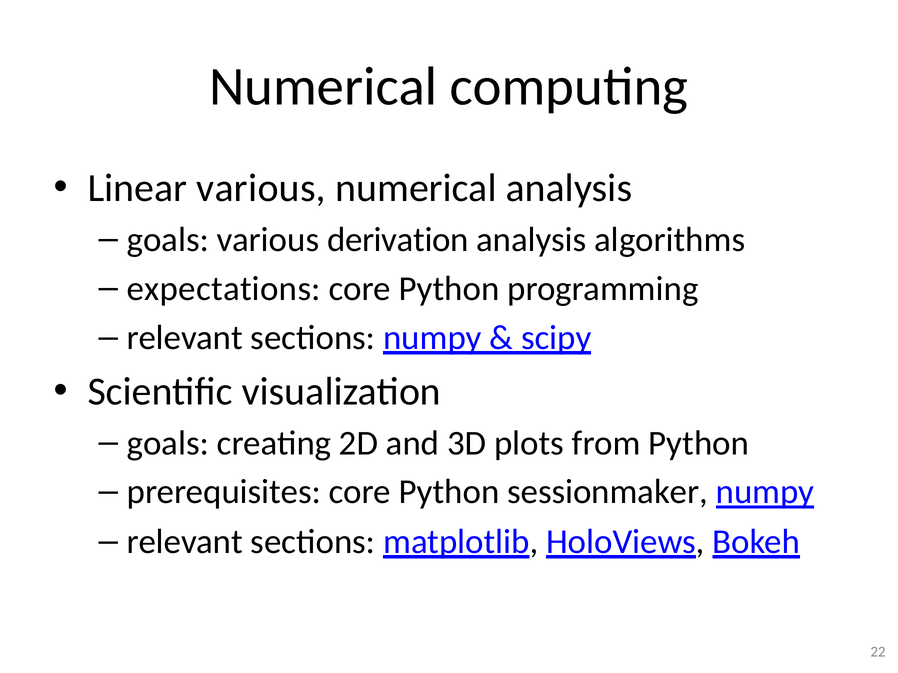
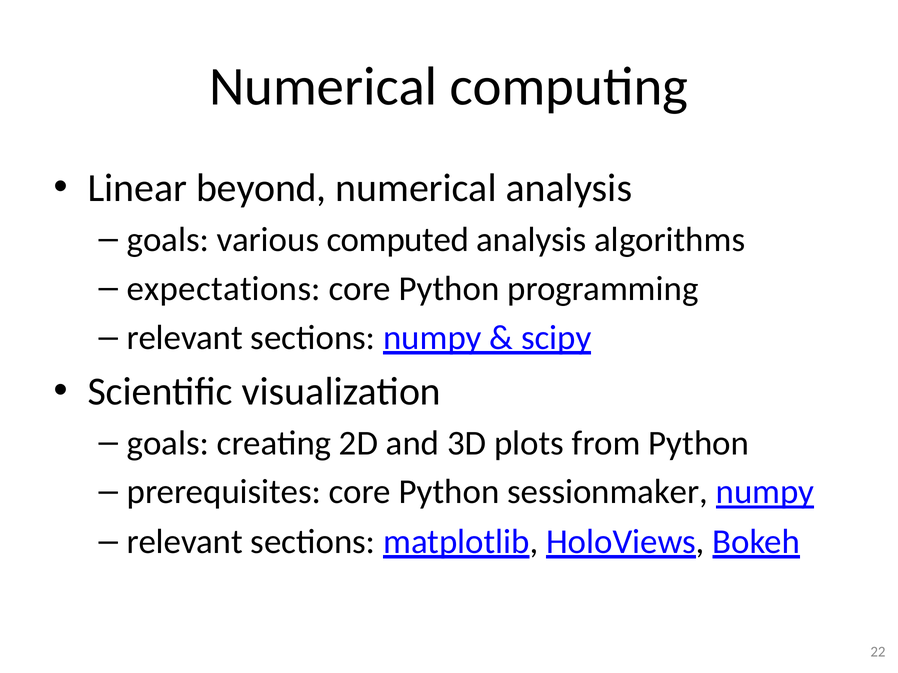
Linear various: various -> beyond
derivation: derivation -> computed
